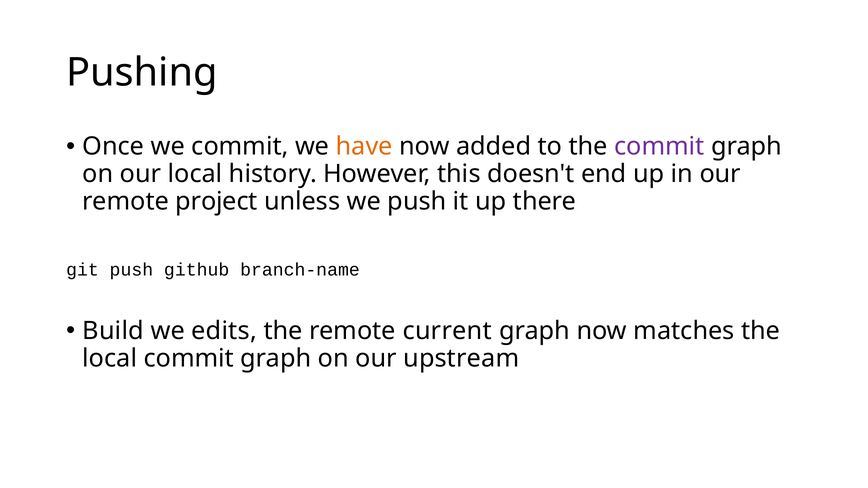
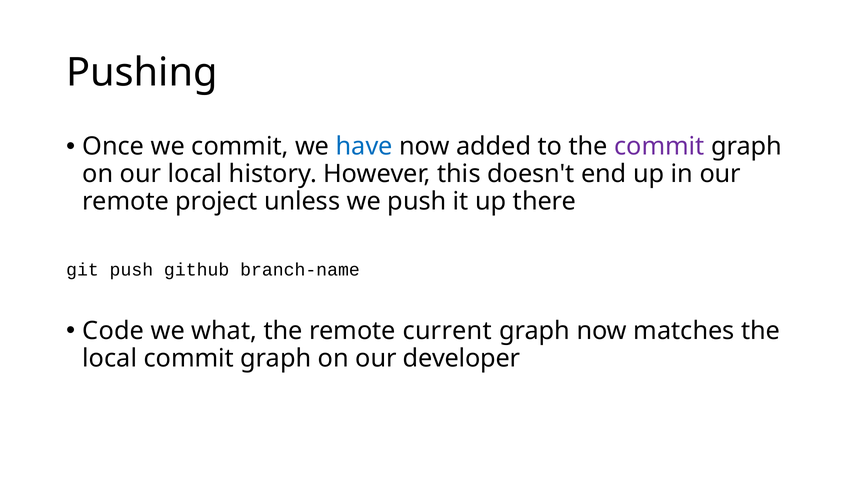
have colour: orange -> blue
Build: Build -> Code
edits: edits -> what
upstream: upstream -> developer
